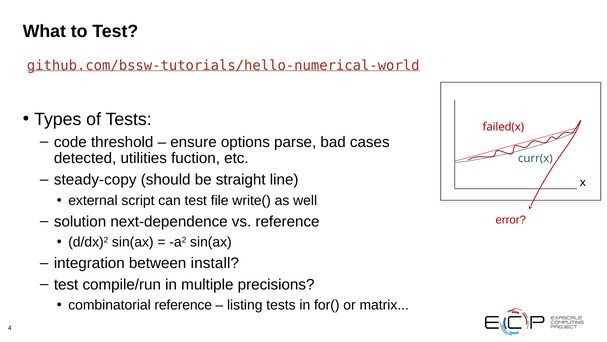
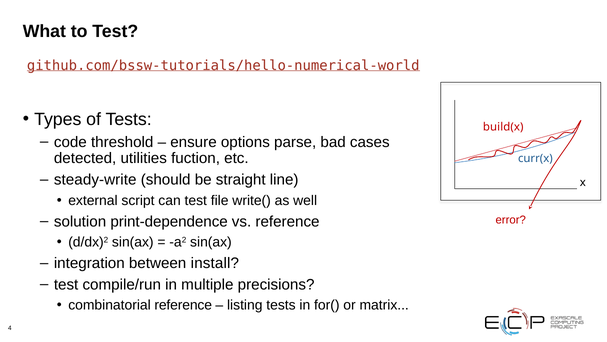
failed(x: failed(x -> build(x
steady-copy: steady-copy -> steady-write
next-dependence: next-dependence -> print-dependence
